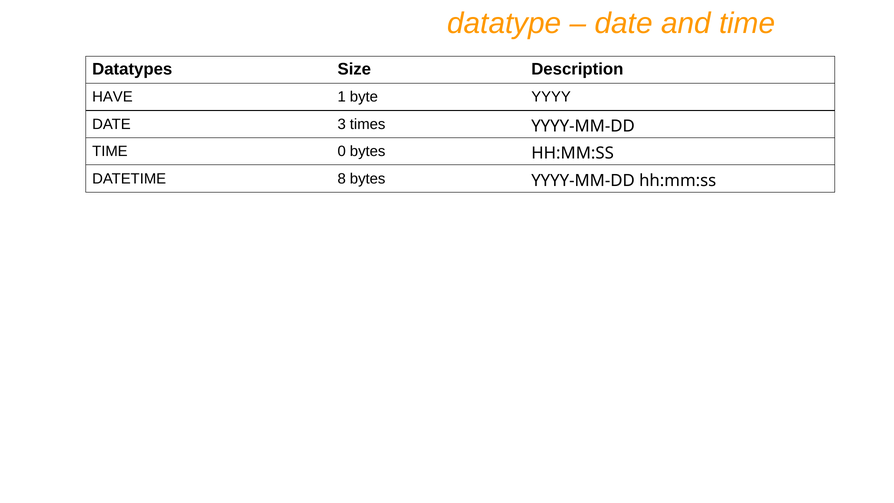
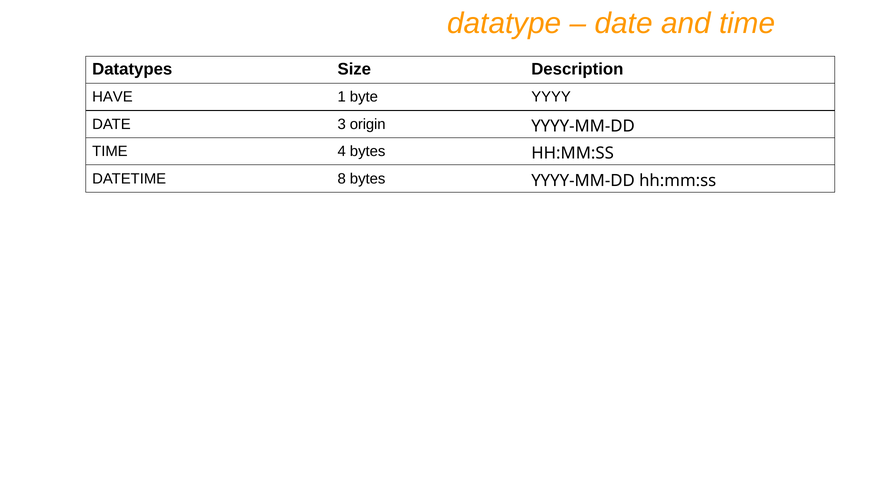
times: times -> origin
0: 0 -> 4
